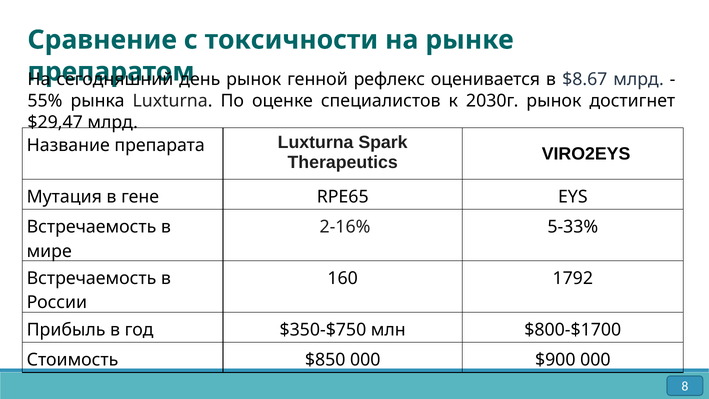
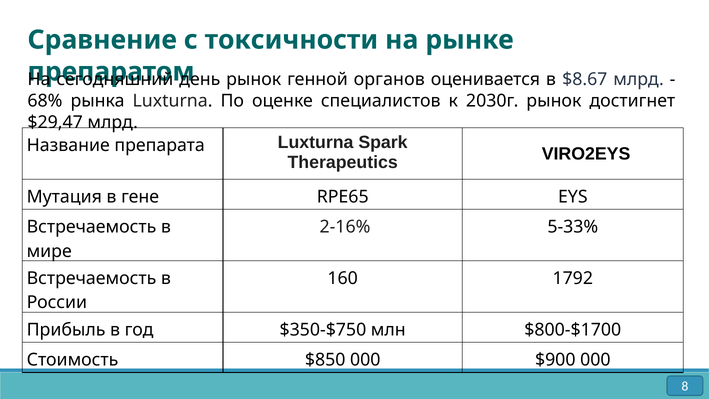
рефлекс: рефлекс -> органов
55%: 55% -> 68%
